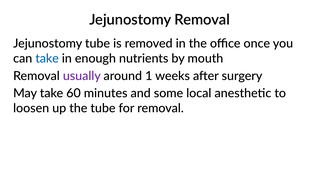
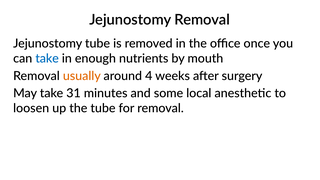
usually colour: purple -> orange
1: 1 -> 4
60: 60 -> 31
